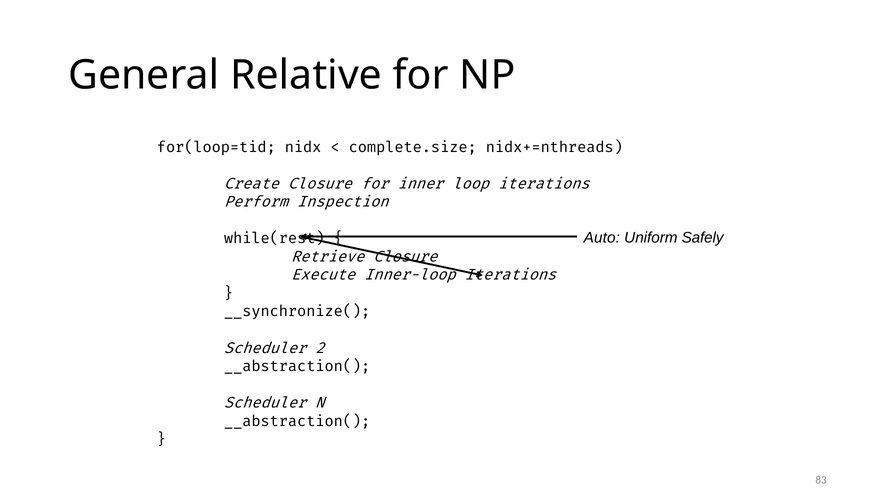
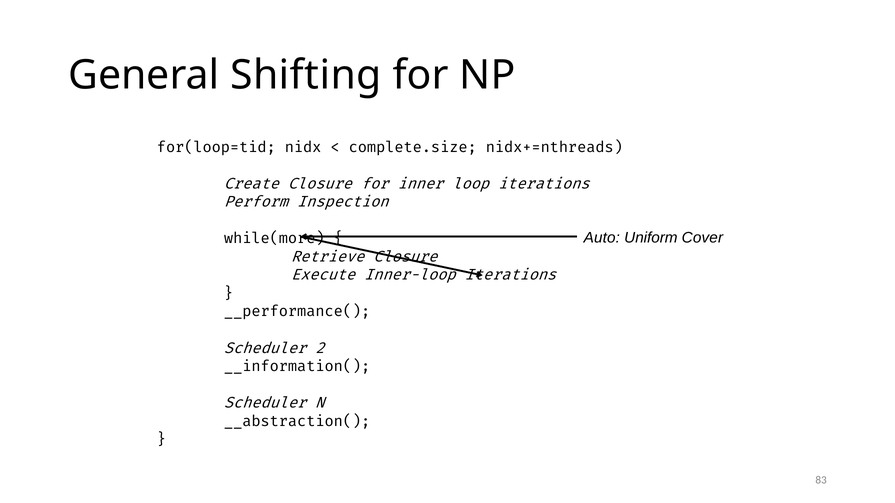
Relative: Relative -> Shifting
Safely: Safely -> Cover
while(rest: while(rest -> while(more
__synchronize(: __synchronize( -> __performance(
__abstraction( at (297, 367): __abstraction( -> __information(
